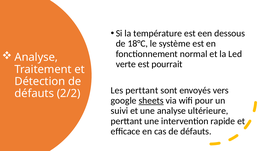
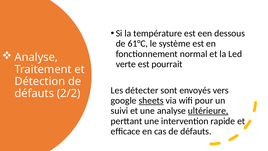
18°C: 18°C -> 61°C
Les perttant: perttant -> détecter
ultérieure underline: none -> present
